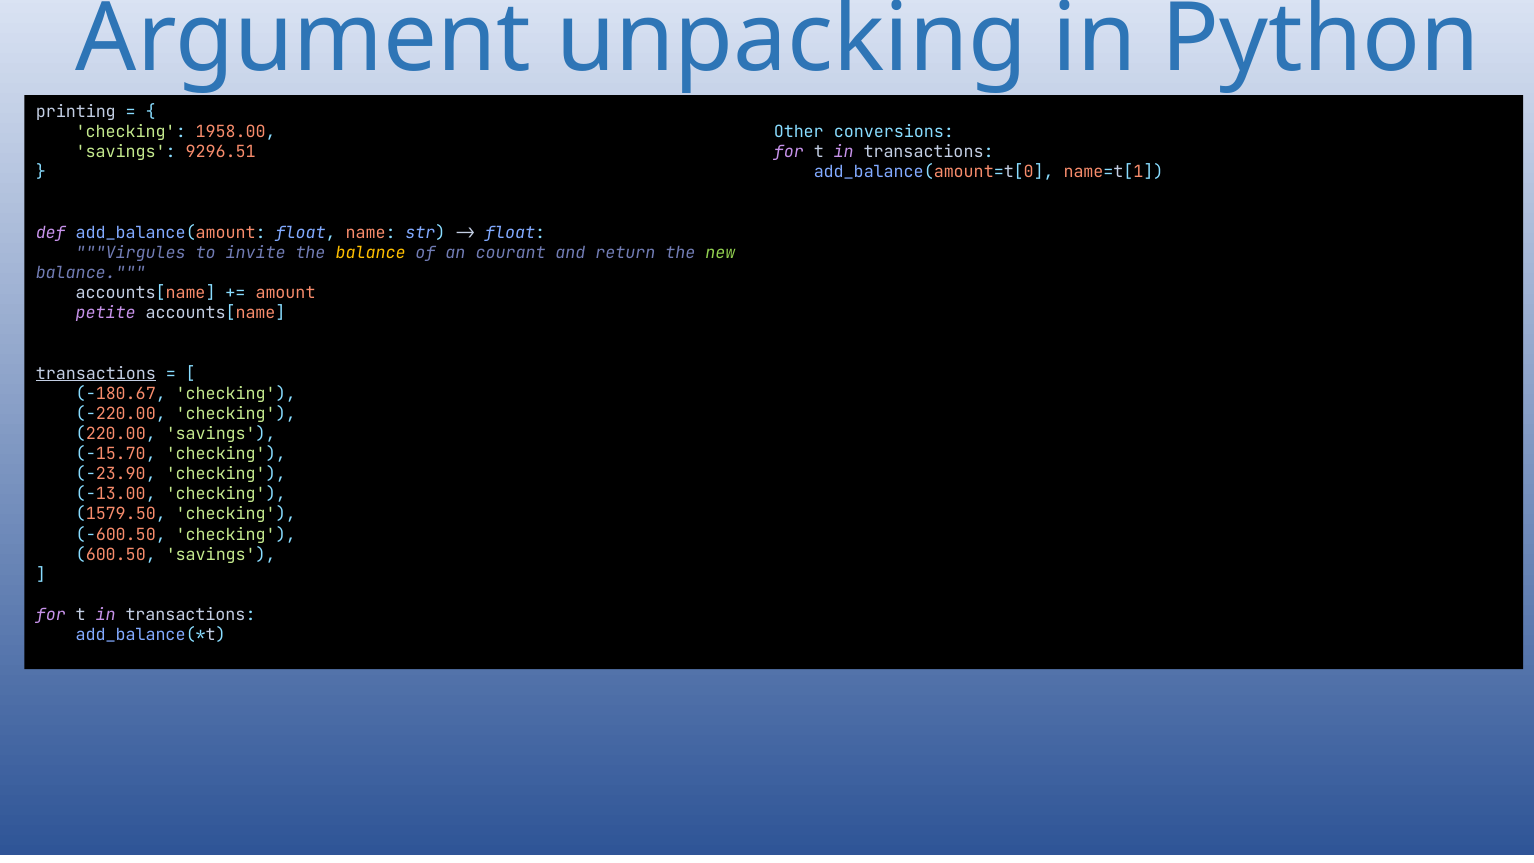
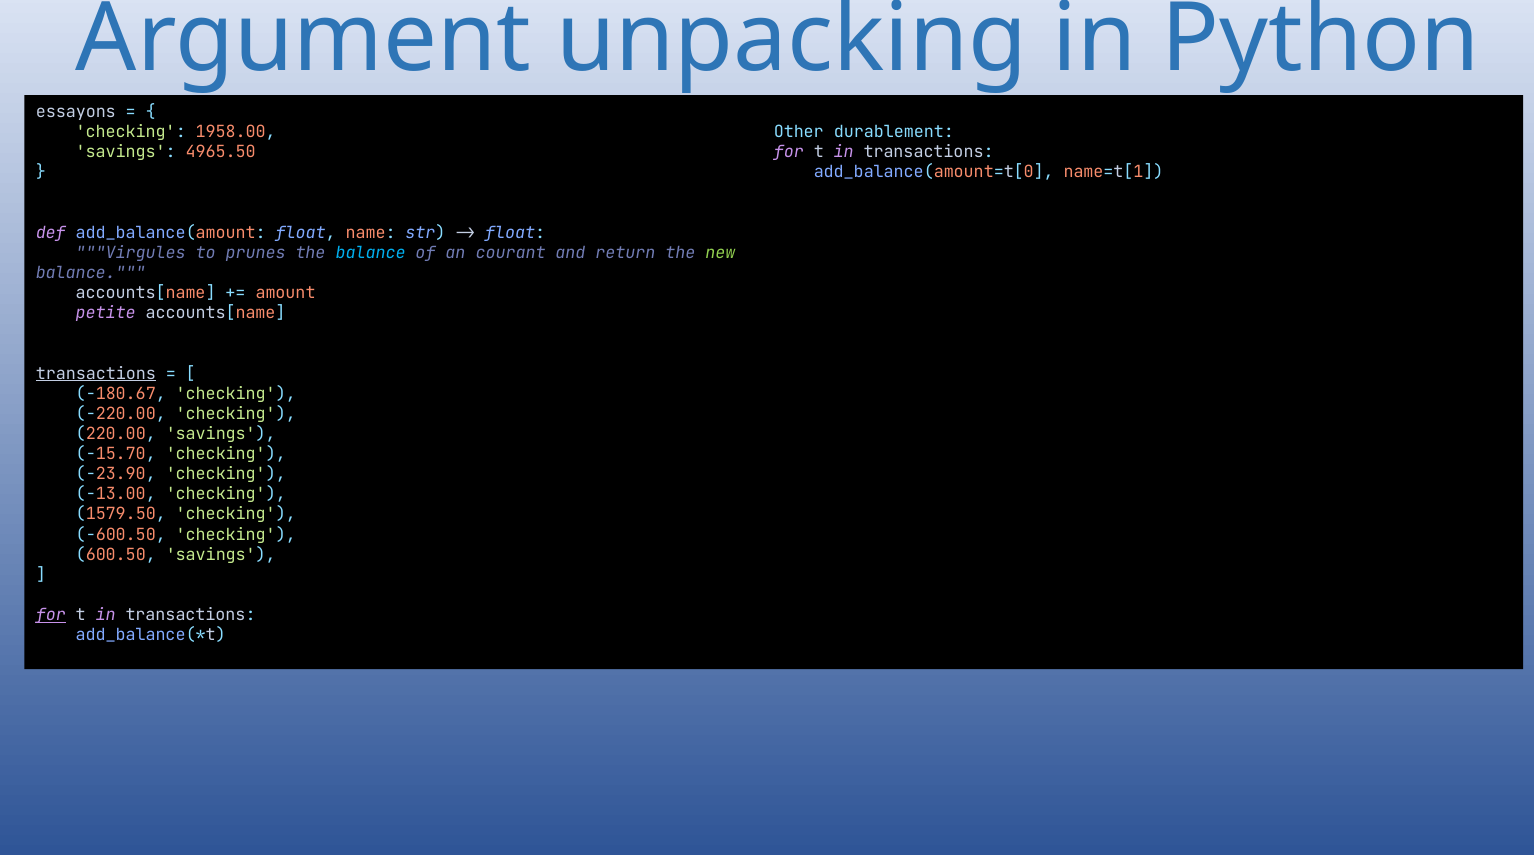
printing: printing -> essayons
conversions: conversions -> durablement
9296.51: 9296.51 -> 4965.50
invite: invite -> prunes
balance at (371, 253) colour: yellow -> light blue
for at (51, 615) underline: none -> present
